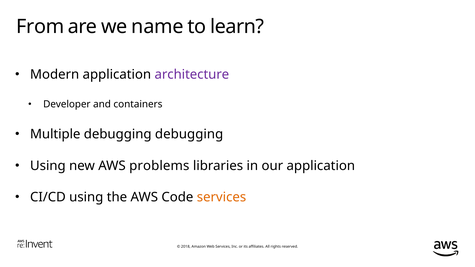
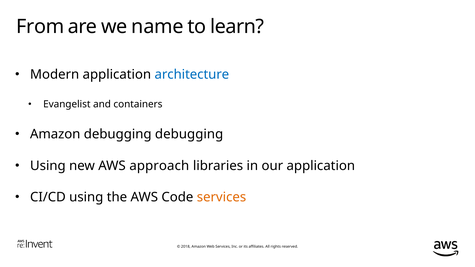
architecture colour: purple -> blue
Developer: Developer -> Evangelist
Multiple at (55, 134): Multiple -> Amazon
problems: problems -> approach
